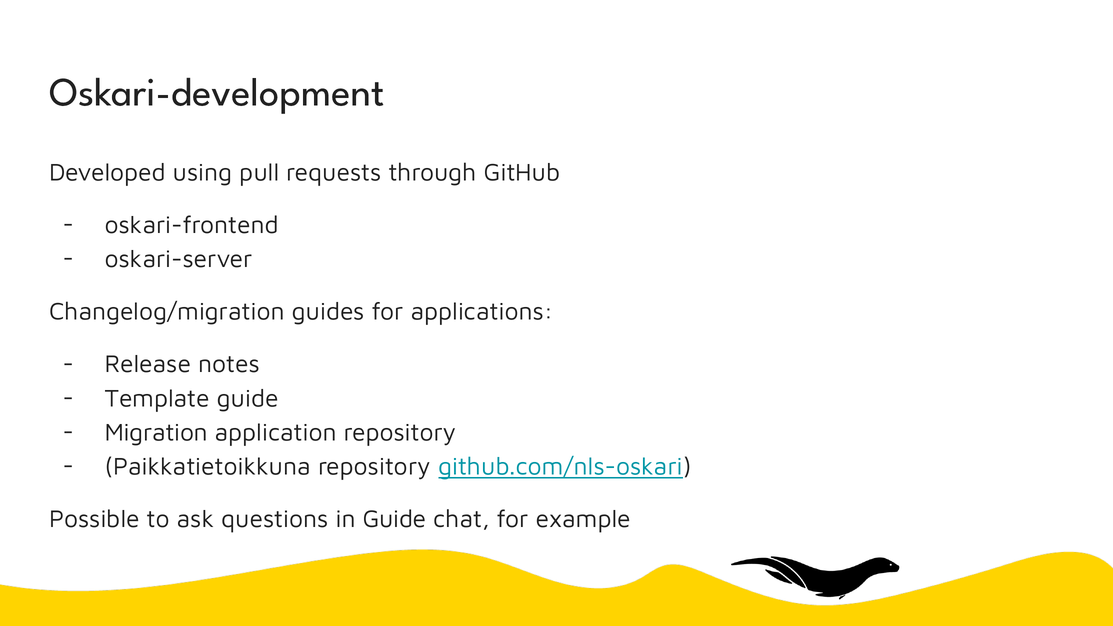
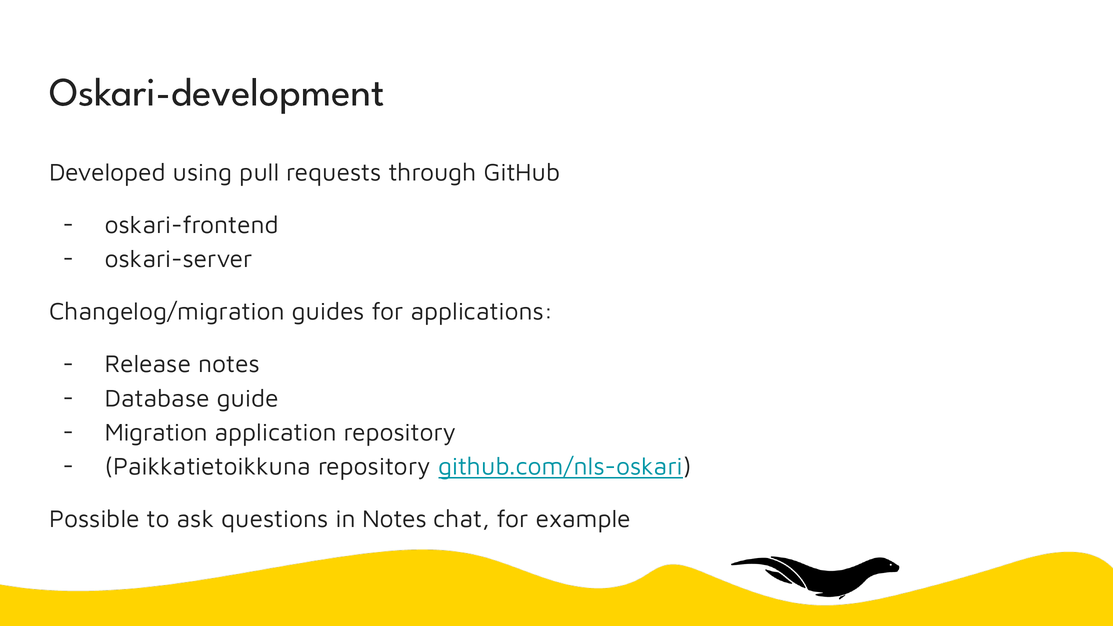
Template: Template -> Database
in Guide: Guide -> Notes
